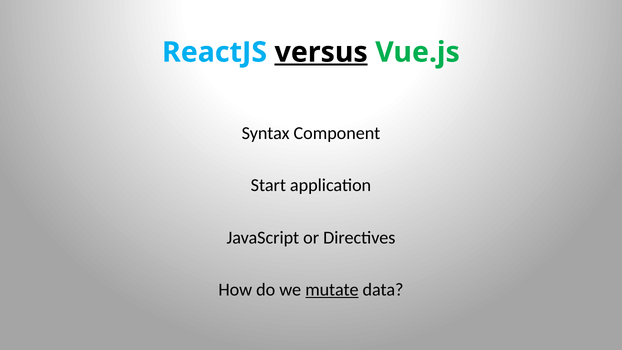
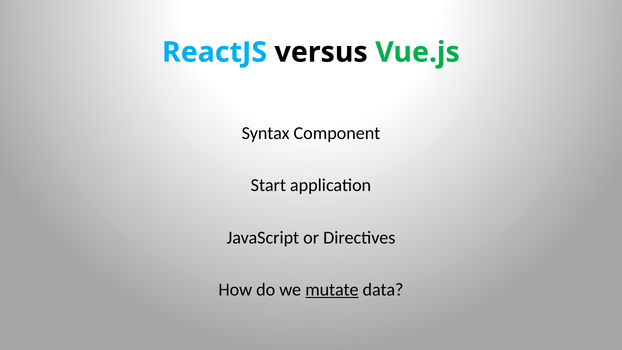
versus underline: present -> none
